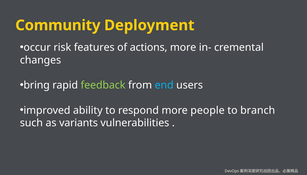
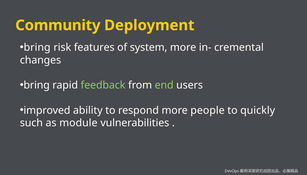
occur at (37, 48): occur -> bring
actions: actions -> system
end colour: light blue -> light green
branch: branch -> quickly
variants: variants -> module
